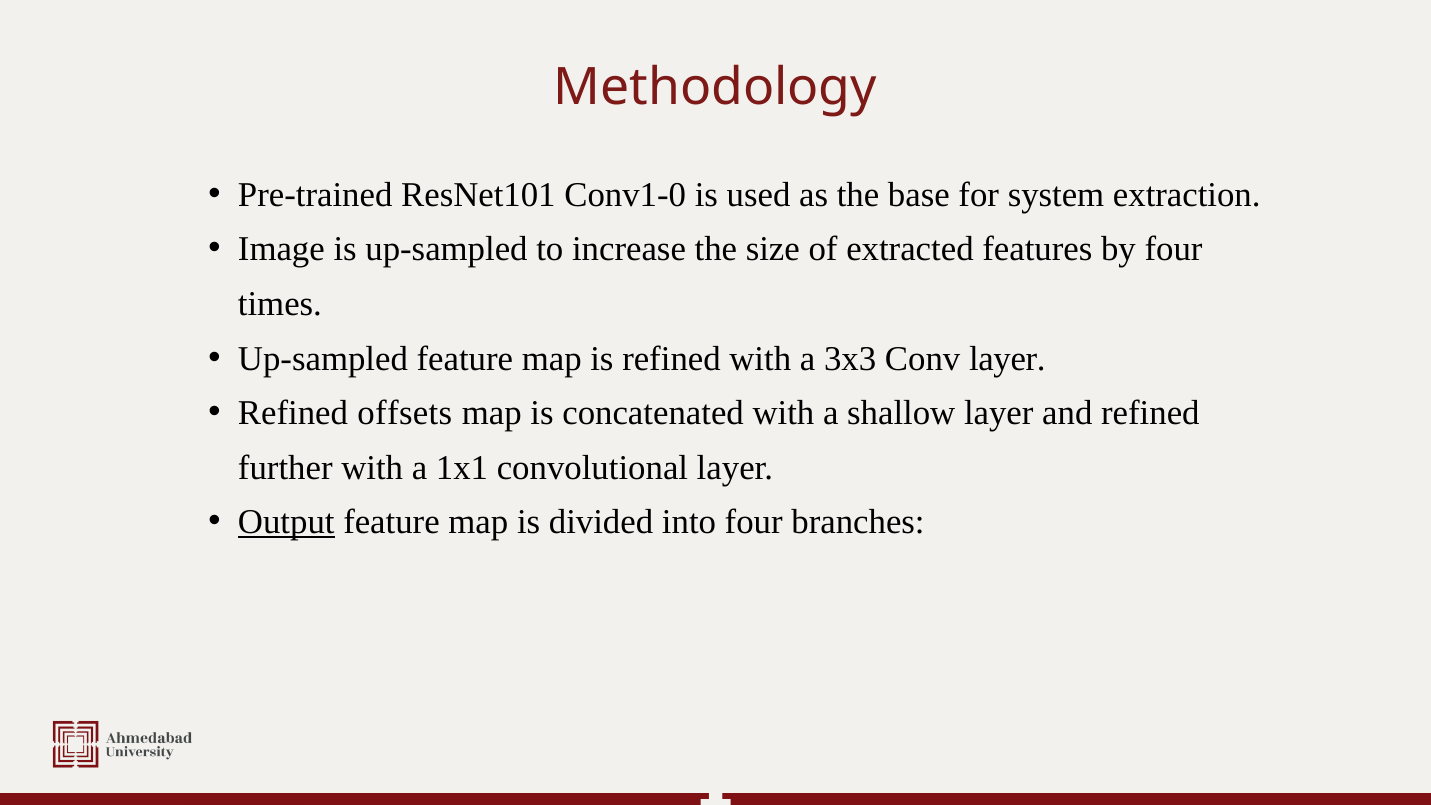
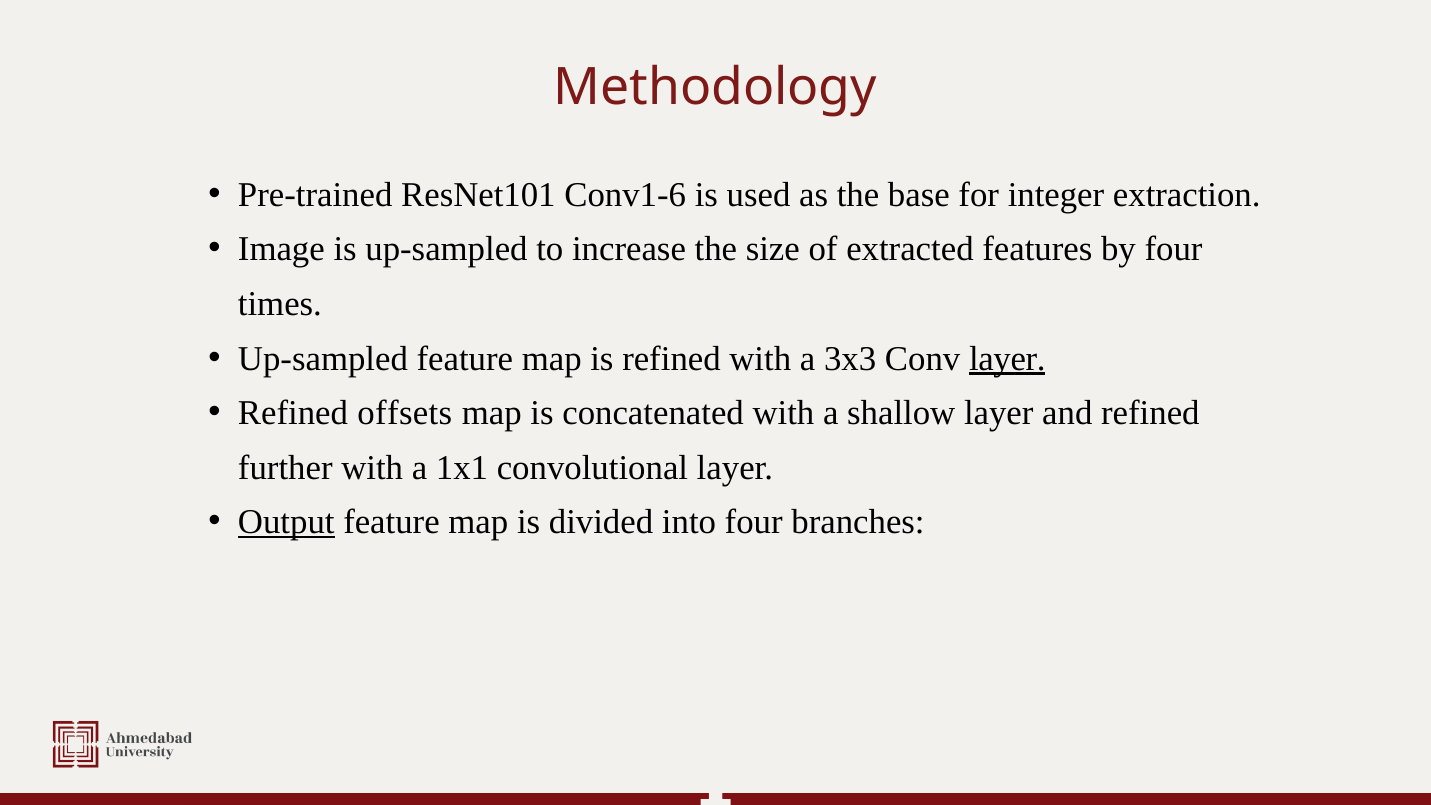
Conv1-0: Conv1-0 -> Conv1-6
system: system -> integer
layer at (1007, 358) underline: none -> present
